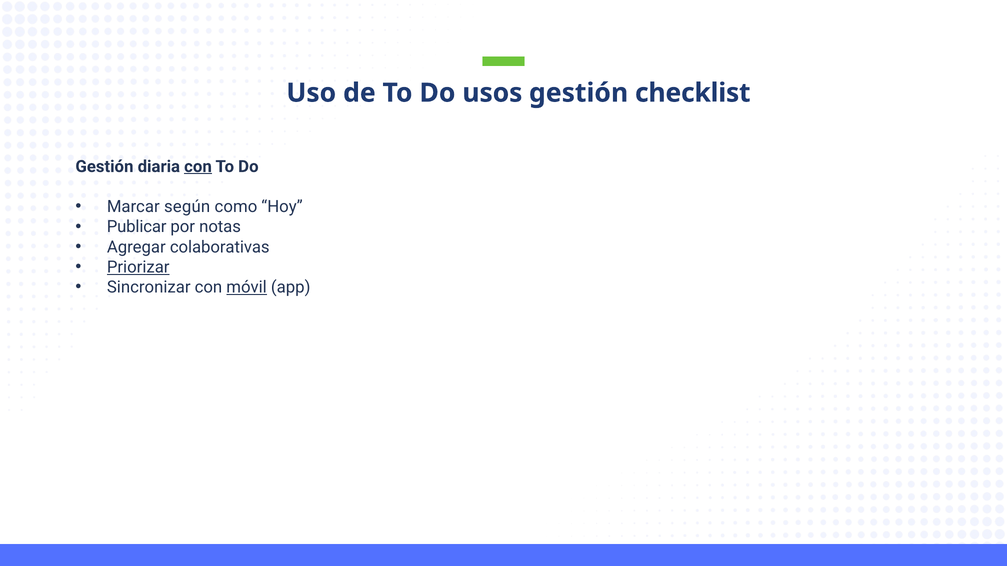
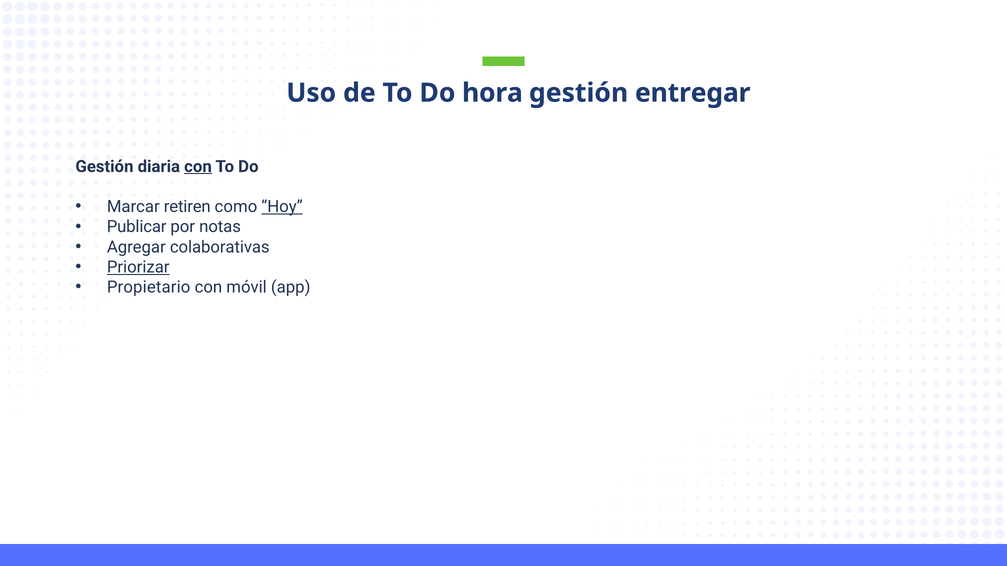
usos: usos -> hora
checklist: checklist -> entregar
según: según -> retiren
Hoy underline: none -> present
Sincronizar: Sincronizar -> Propietario
móvil underline: present -> none
